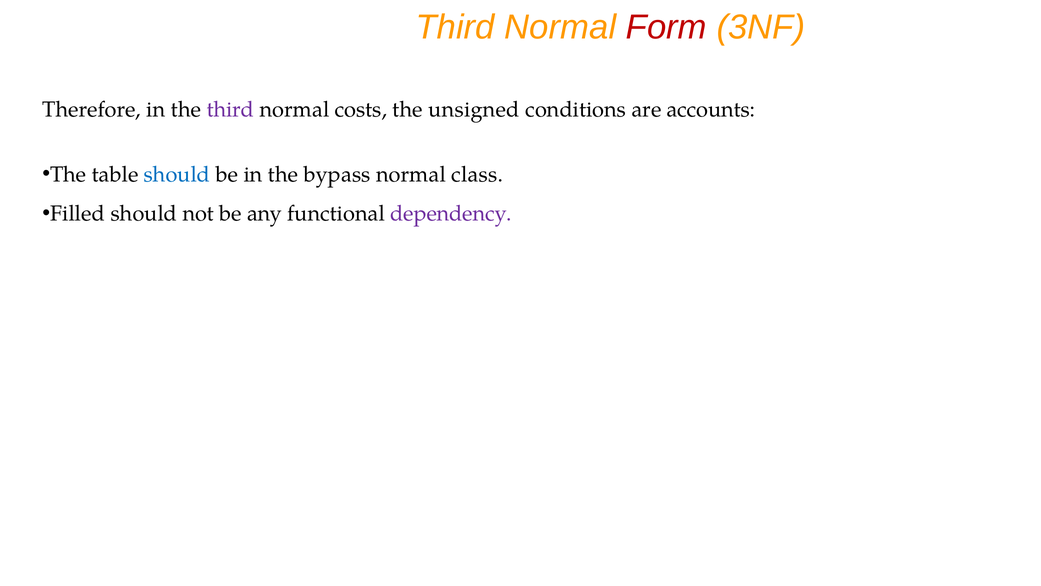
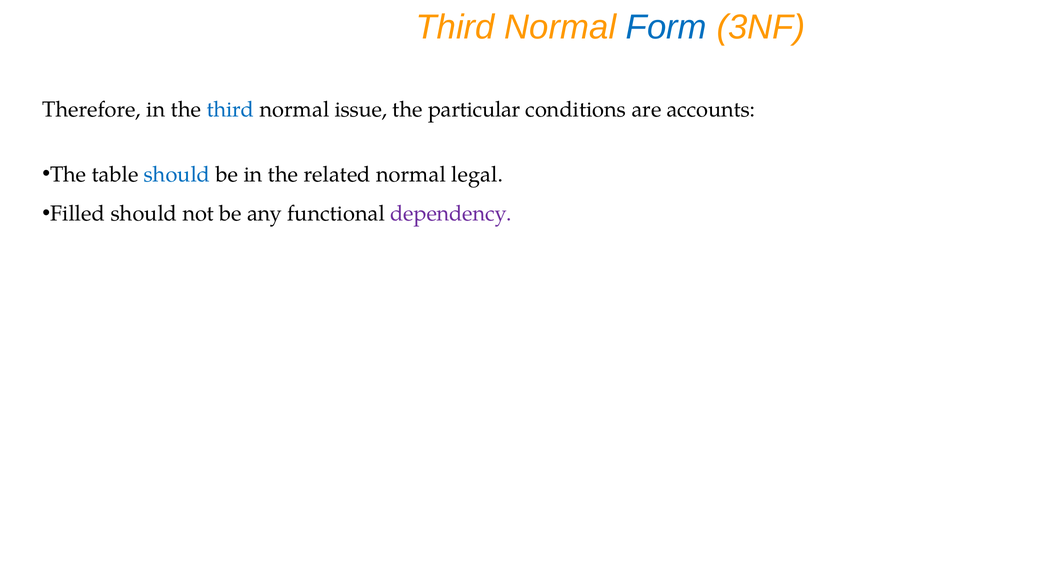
Form colour: red -> blue
third at (230, 109) colour: purple -> blue
costs: costs -> issue
unsigned: unsigned -> particular
bypass: bypass -> related
class: class -> legal
